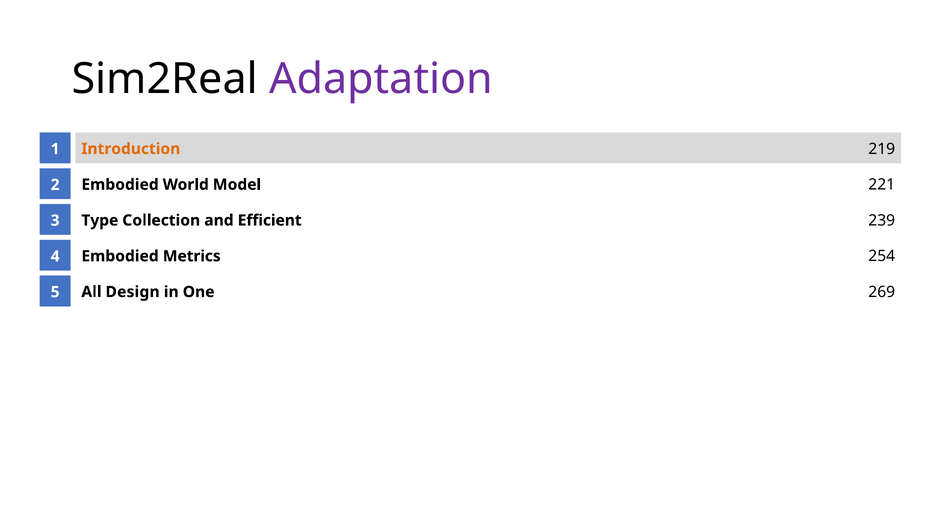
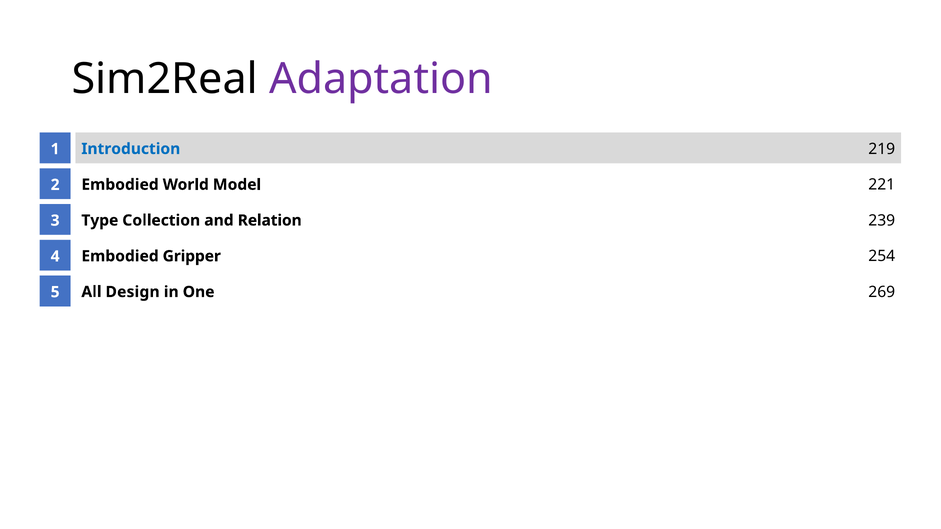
Introduction colour: orange -> blue
Efficient: Efficient -> Relation
Metrics: Metrics -> Gripper
